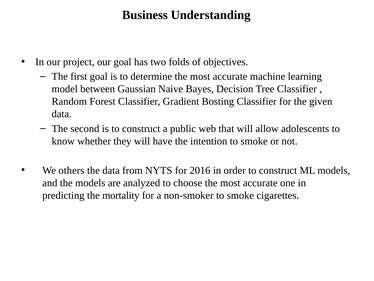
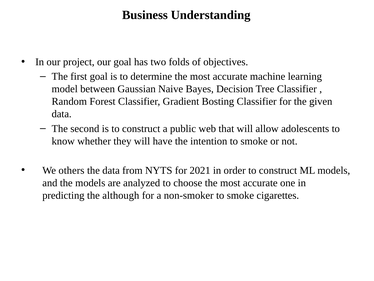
2016: 2016 -> 2021
mortality: mortality -> although
